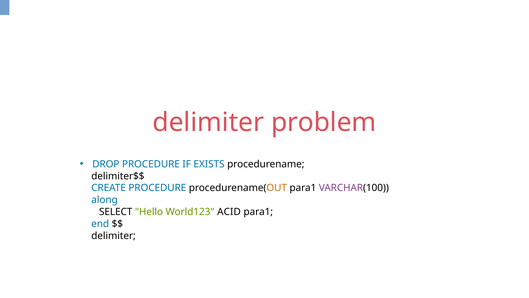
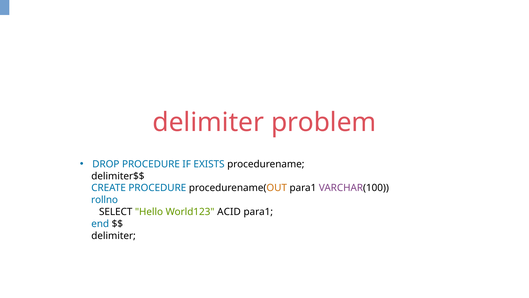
along: along -> rollno
